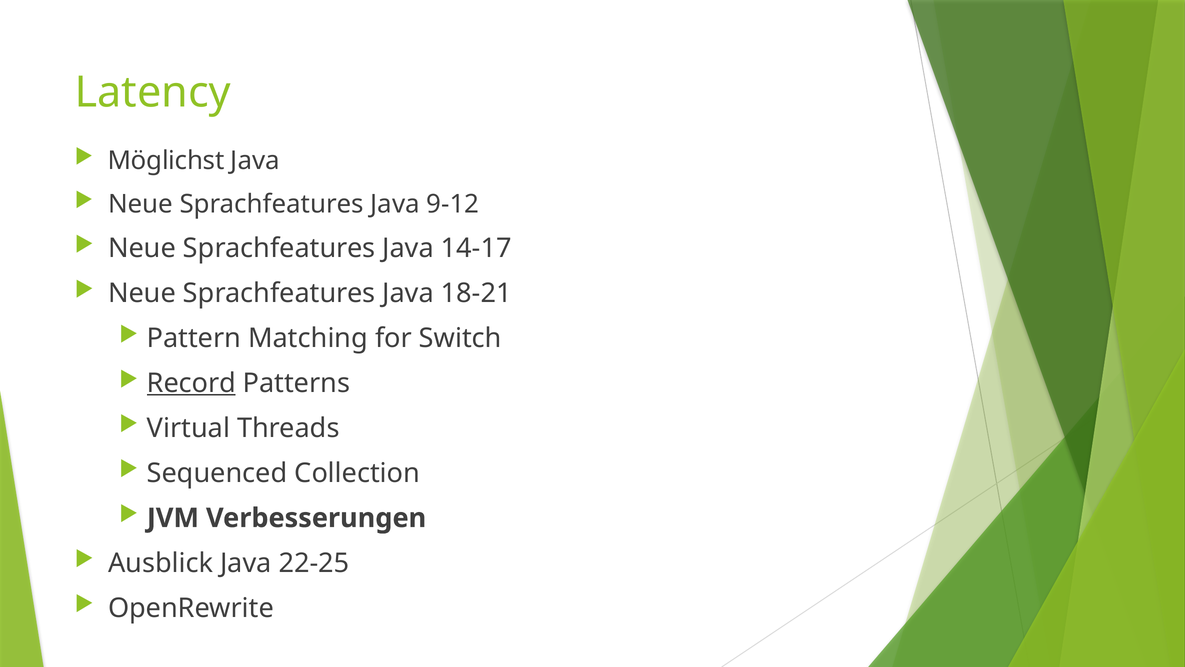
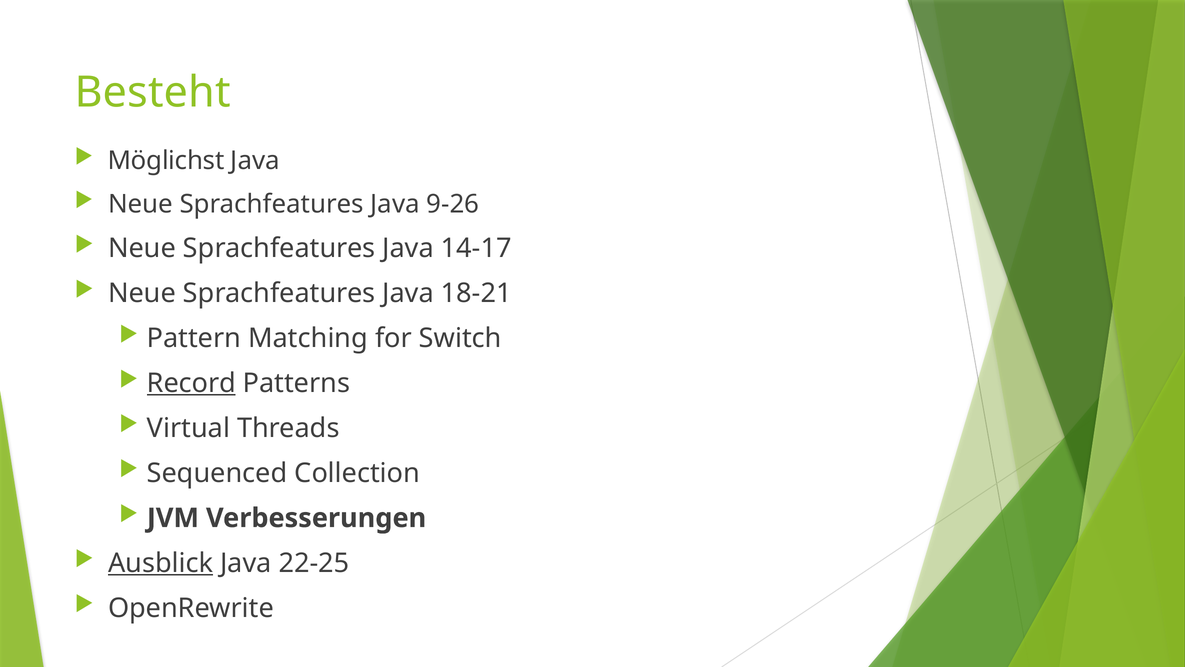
Latency: Latency -> Besteht
9-12: 9-12 -> 9-26
Ausblick underline: none -> present
